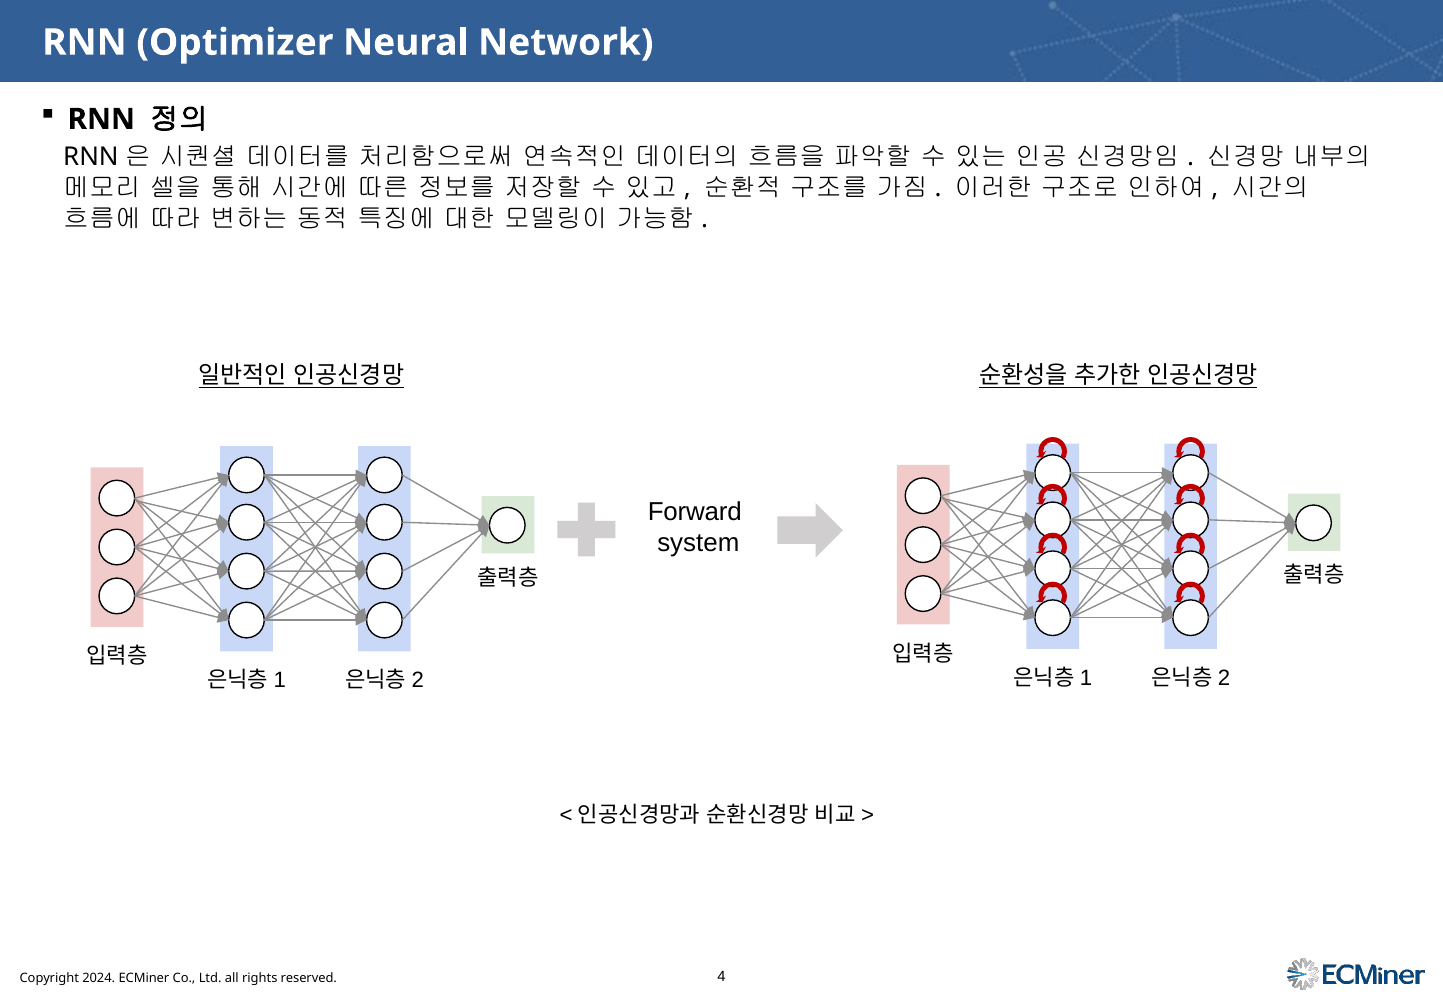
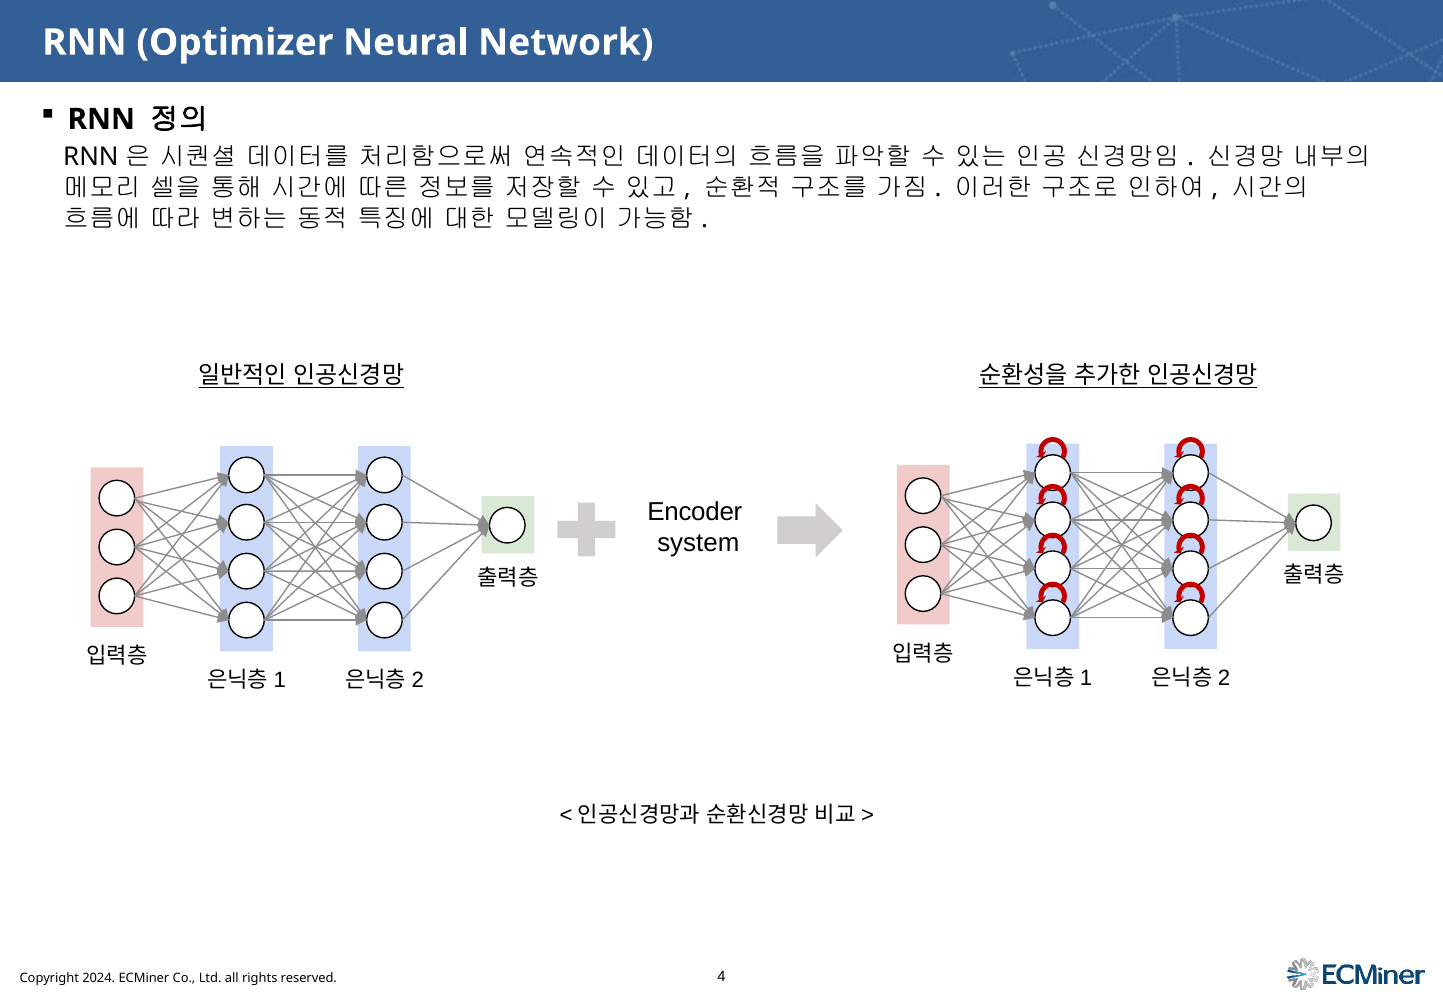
Forward: Forward -> Encoder
